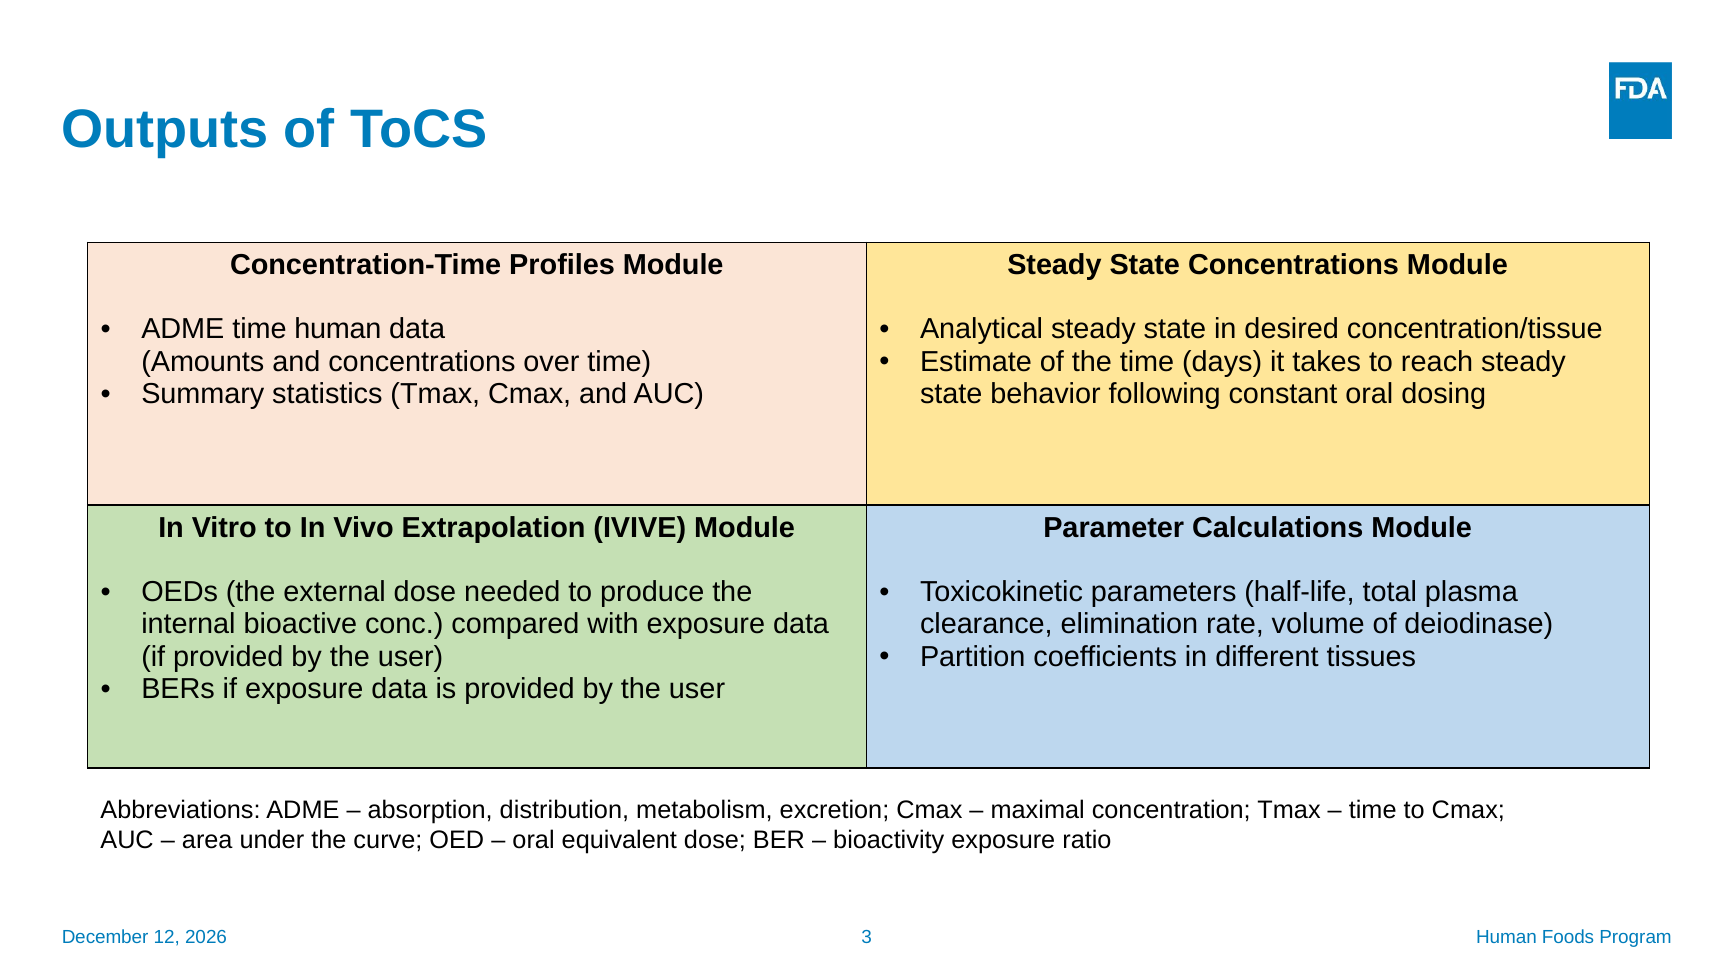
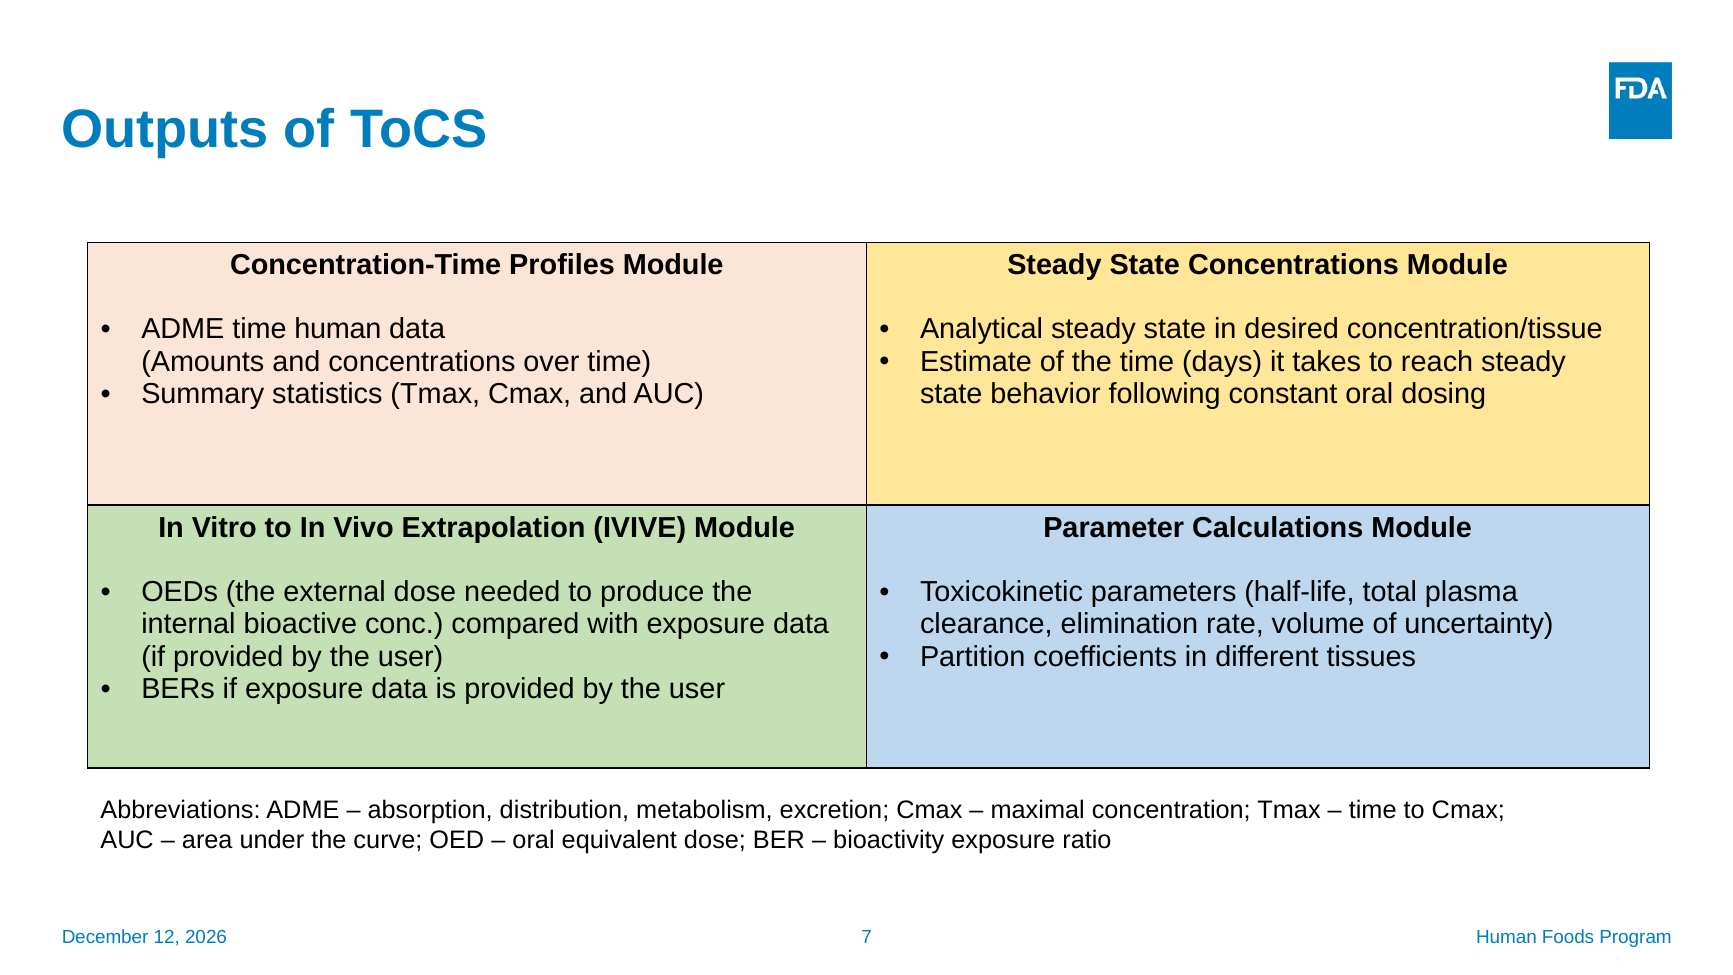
deiodinase: deiodinase -> uncertainty
3: 3 -> 7
